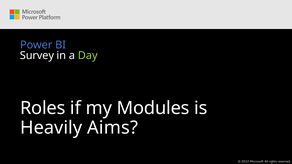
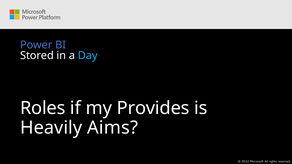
Survey: Survey -> Stored
Day colour: light green -> light blue
Modules: Modules -> Provides
